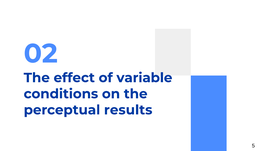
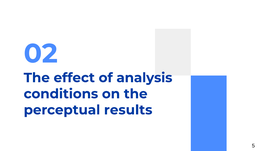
variable: variable -> analysis
